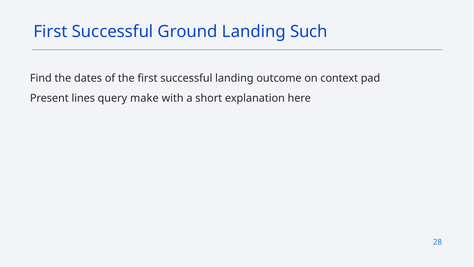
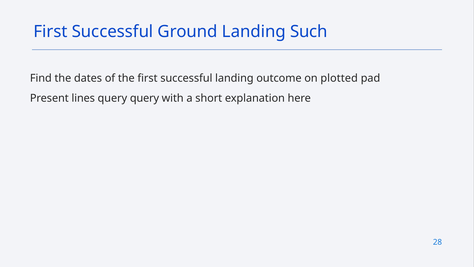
context: context -> plotted
query make: make -> query
